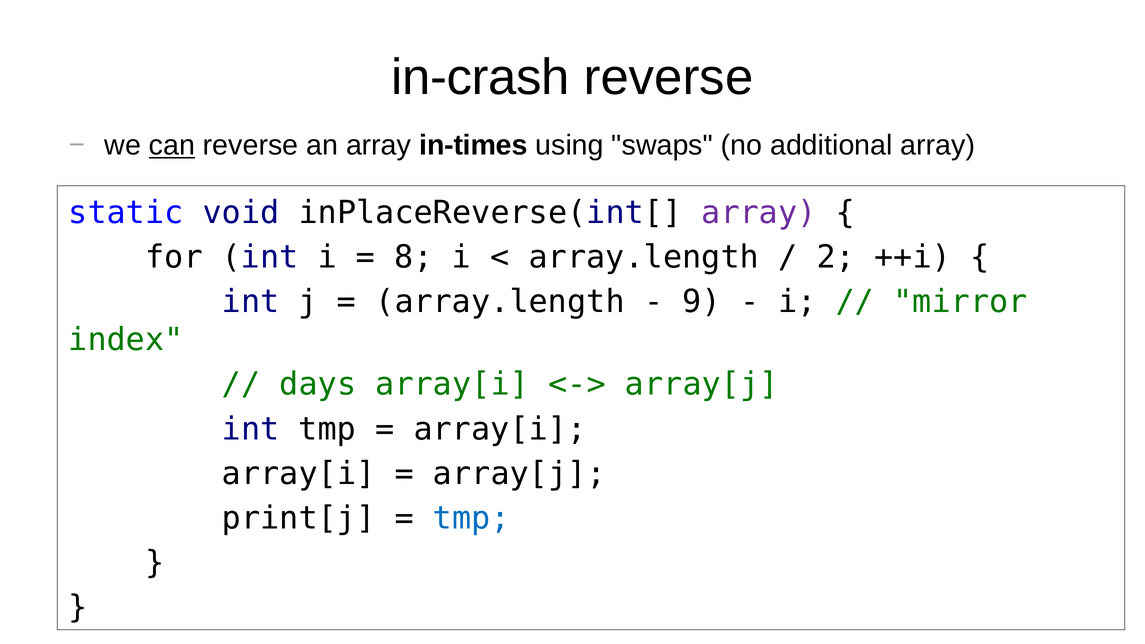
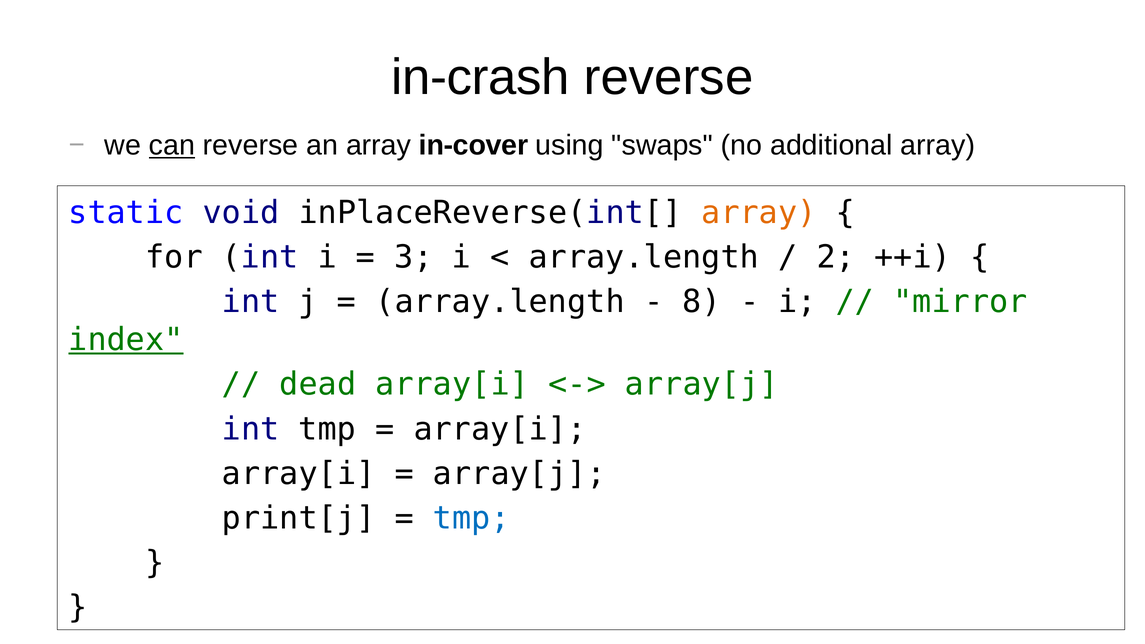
in-times: in-times -> in-cover
array at (759, 213) colour: purple -> orange
8: 8 -> 3
9: 9 -> 8
index underline: none -> present
days: days -> dead
